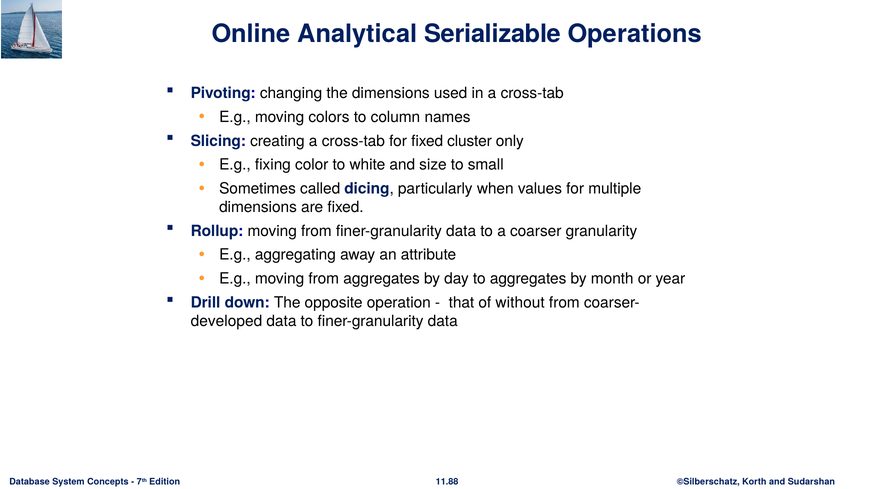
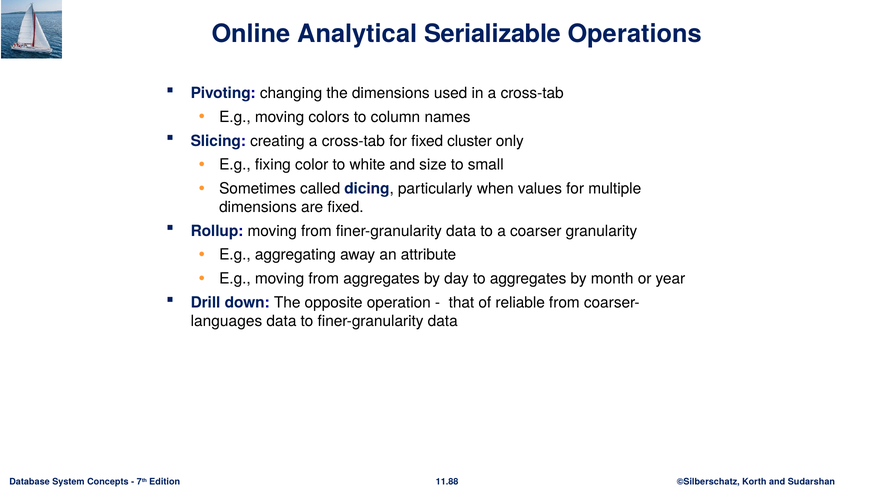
without: without -> reliable
developed: developed -> languages
